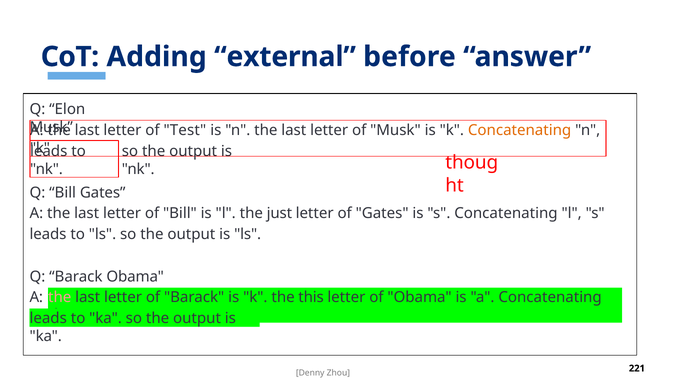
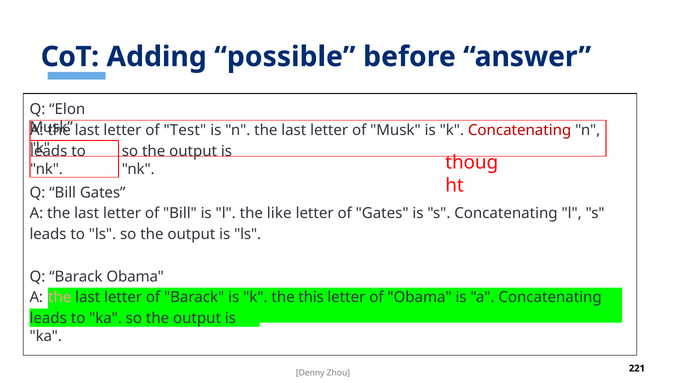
external: external -> possible
Concatenating at (520, 130) colour: orange -> red
just: just -> like
